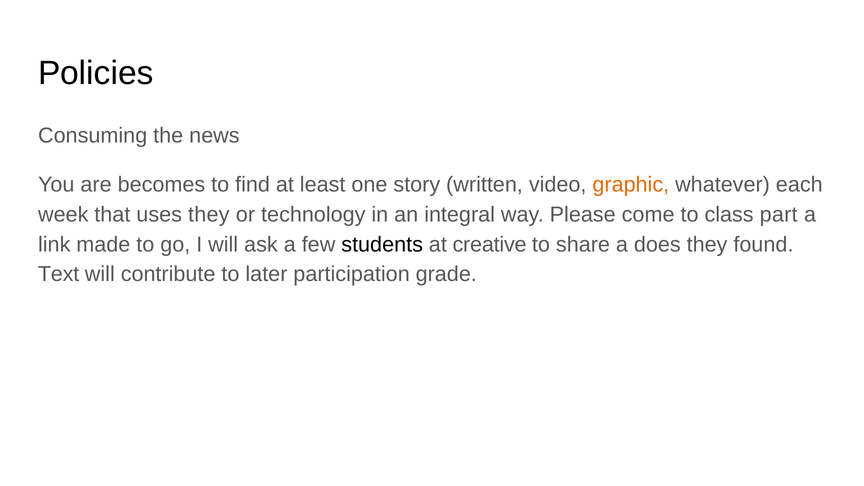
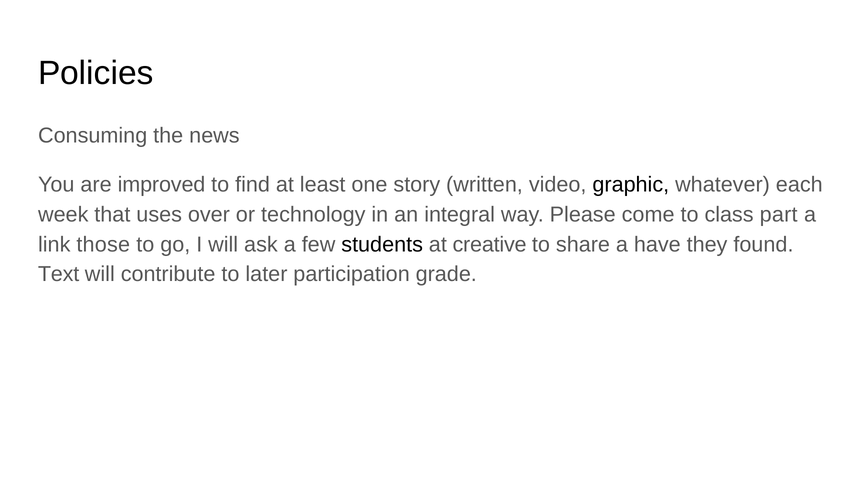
becomes: becomes -> improved
graphic colour: orange -> black
uses they: they -> over
made: made -> those
does: does -> have
